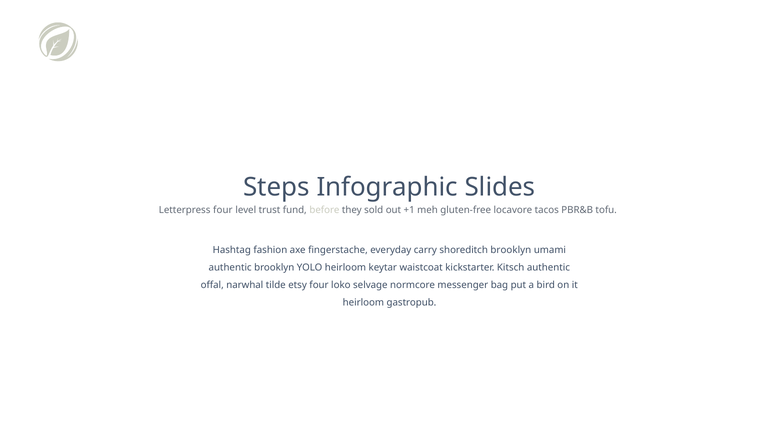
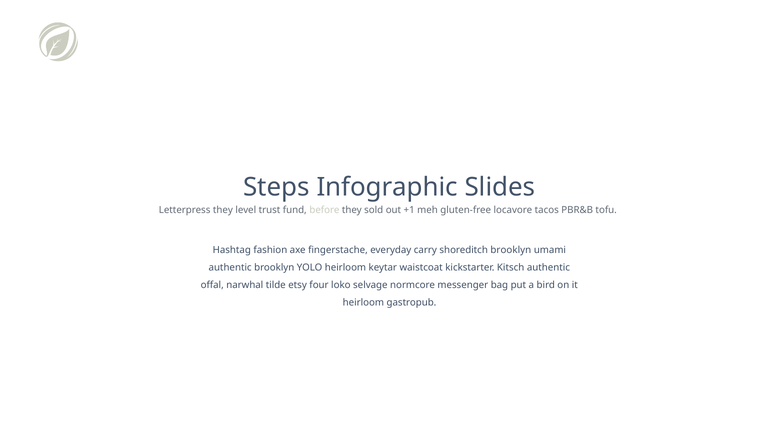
Letterpress four: four -> they
